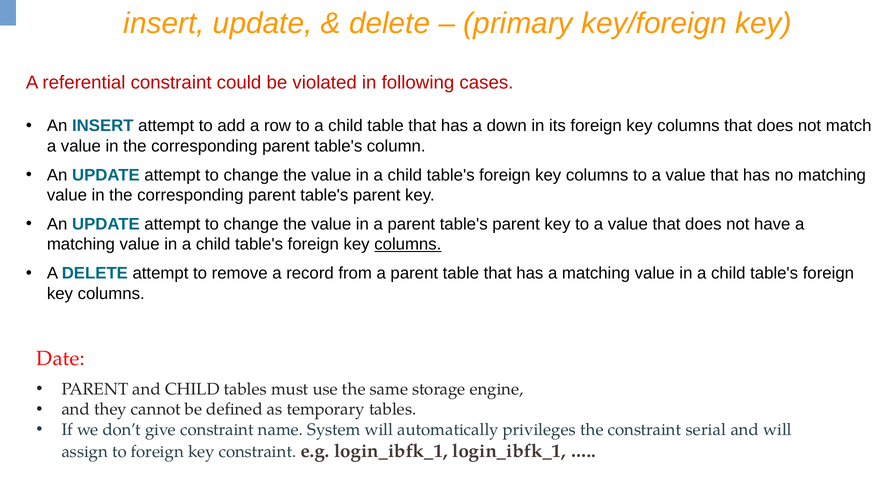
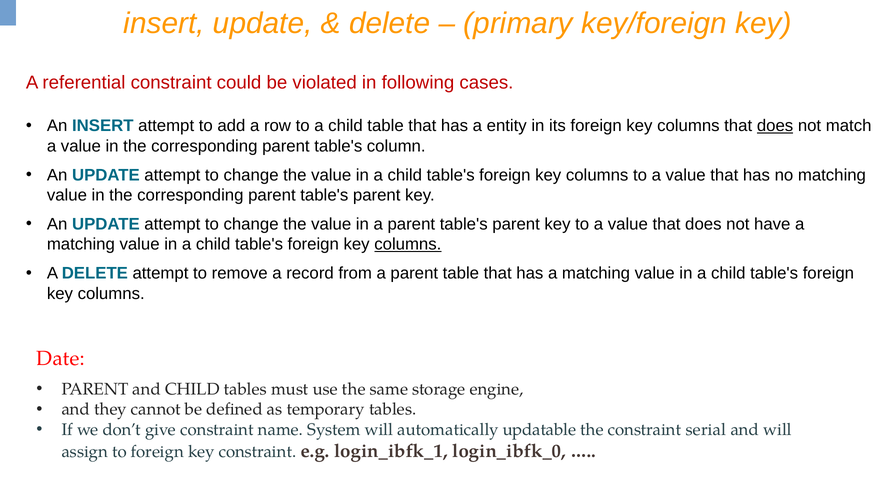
down: down -> entity
does at (775, 126) underline: none -> present
privileges: privileges -> updatable
login_ibfk_1 login_ibfk_1: login_ibfk_1 -> login_ibfk_0
